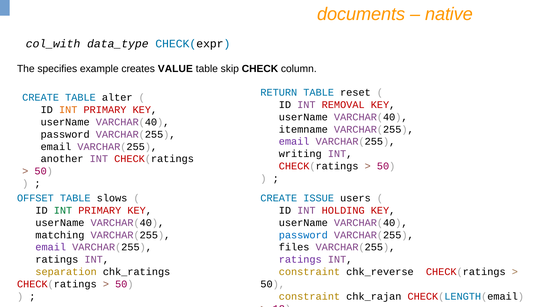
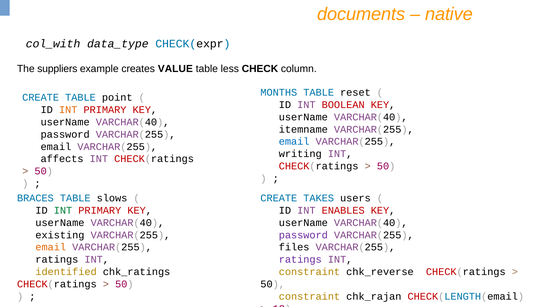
specifies: specifies -> suppliers
skip: skip -> less
RETURN: RETURN -> MONTHS
alter: alter -> point
REMOVAL: REMOVAL -> BOOLEAN
email at (294, 141) colour: purple -> blue
another: another -> affects
OFFSET: OFFSET -> BRACES
ISSUE: ISSUE -> TAKES
HOLDING: HOLDING -> ENABLES
matching: matching -> existing
password at (303, 235) colour: blue -> purple
email at (51, 247) colour: purple -> orange
separation: separation -> identified
